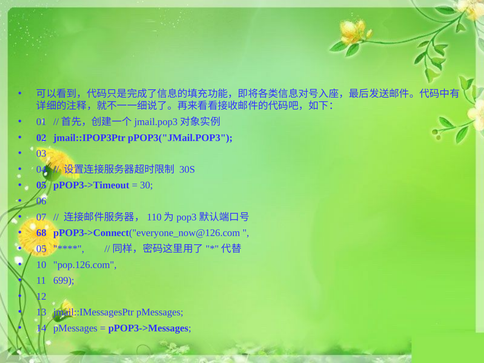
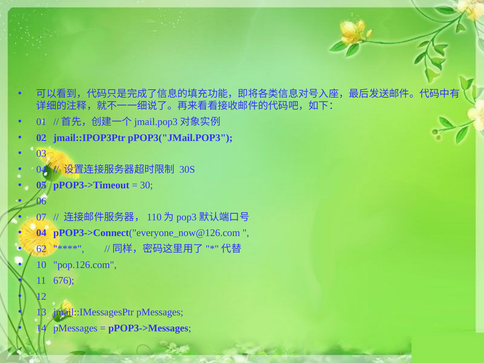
68 at (41, 233): 68 -> 04
05 at (41, 249): 05 -> 62
699: 699 -> 676
